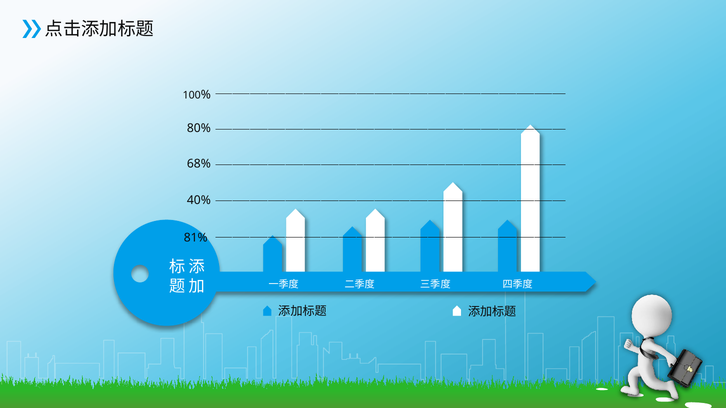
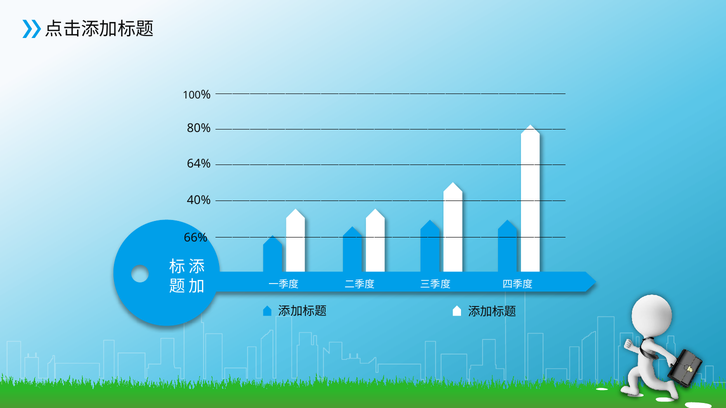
68%: 68% -> 64%
81%: 81% -> 66%
